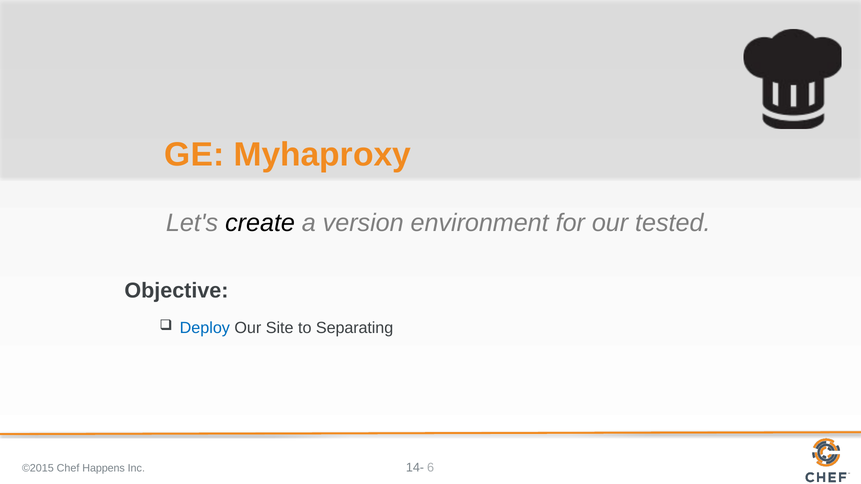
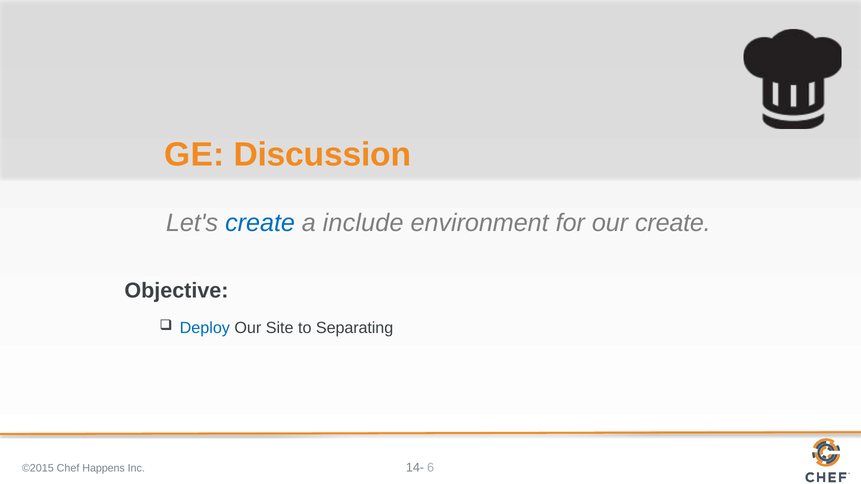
Myhaproxy: Myhaproxy -> Discussion
create at (260, 223) colour: black -> blue
version: version -> include
our tested: tested -> create
